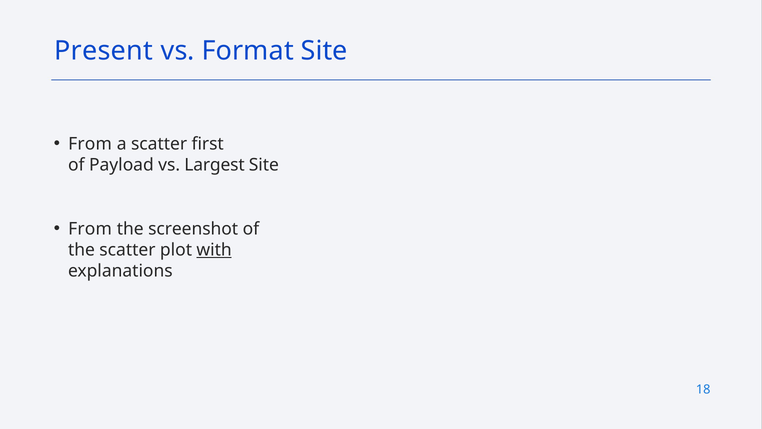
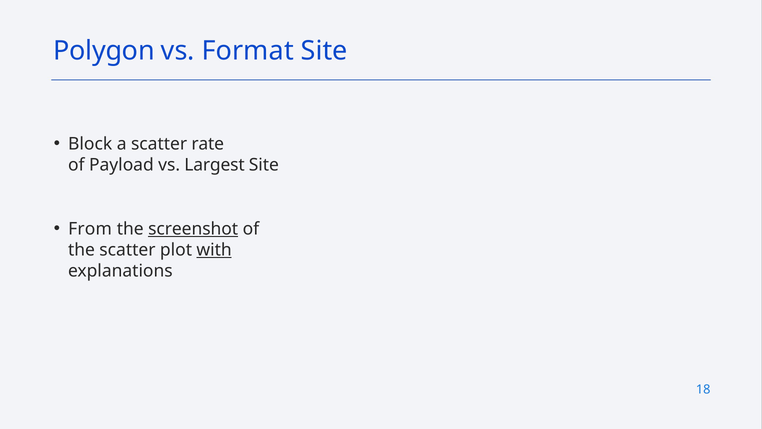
Present: Present -> Polygon
From at (90, 144): From -> Block
first: first -> rate
screenshot underline: none -> present
